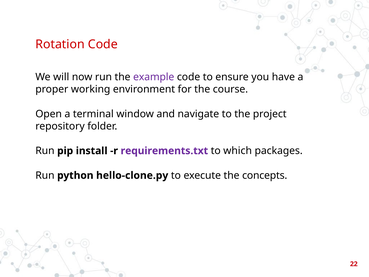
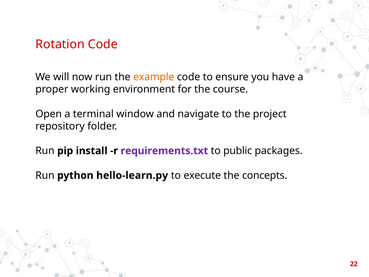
example colour: purple -> orange
which: which -> public
hello-clone.py: hello-clone.py -> hello-learn.py
